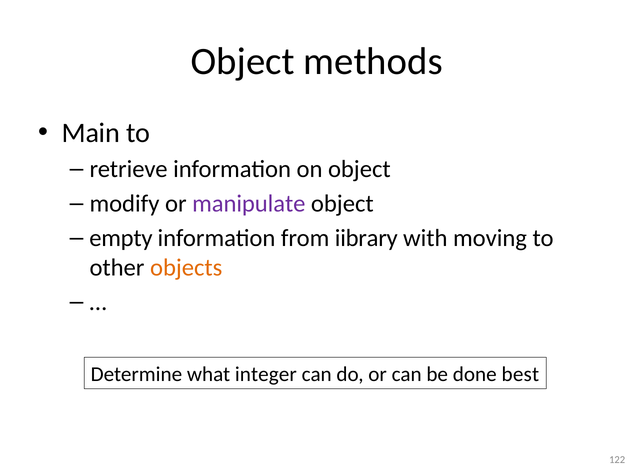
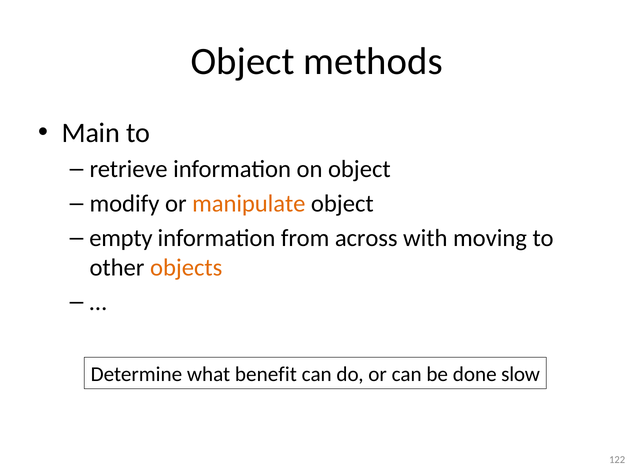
manipulate colour: purple -> orange
iibrary: iibrary -> across
integer: integer -> benefit
best: best -> slow
